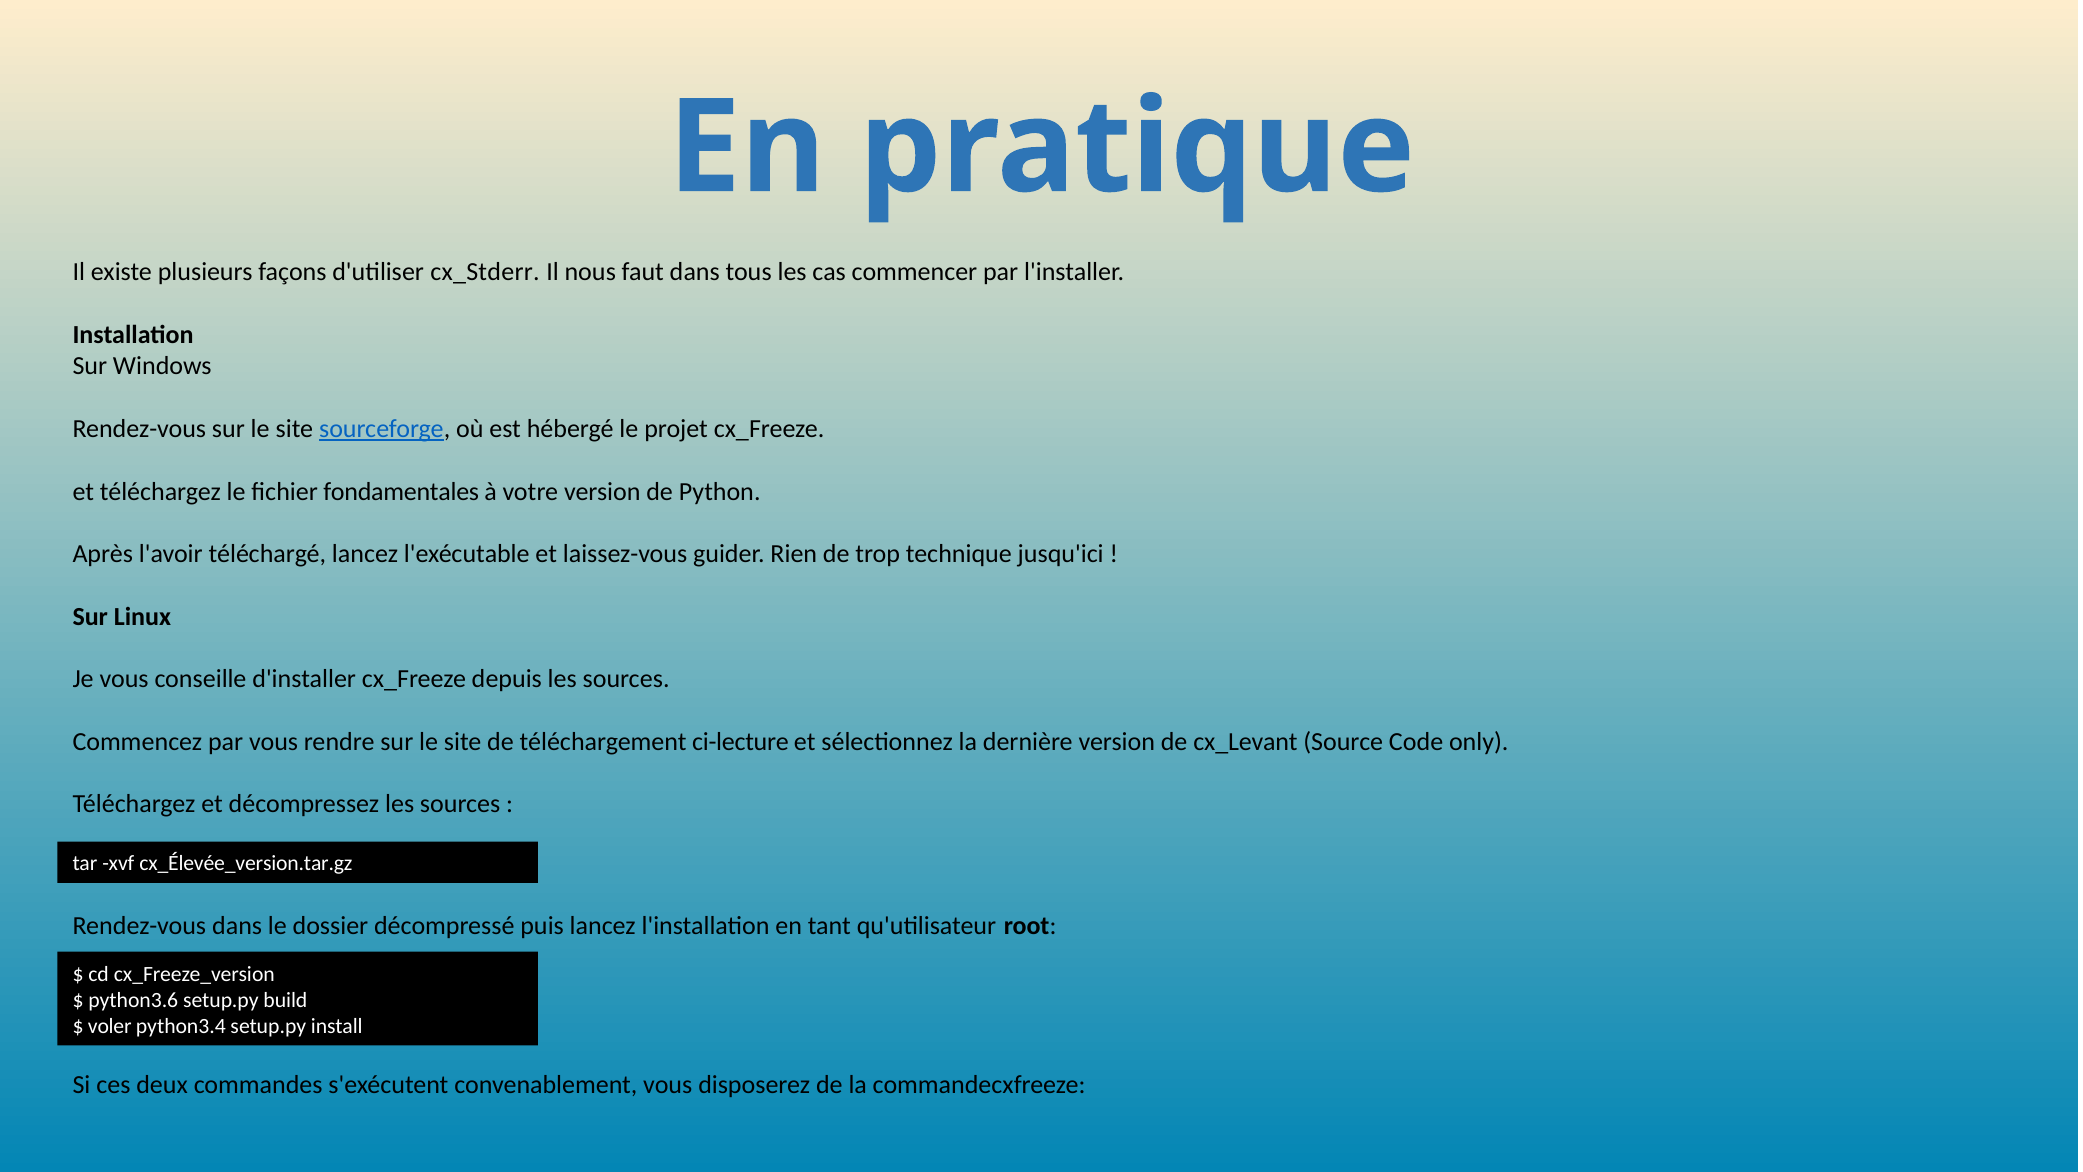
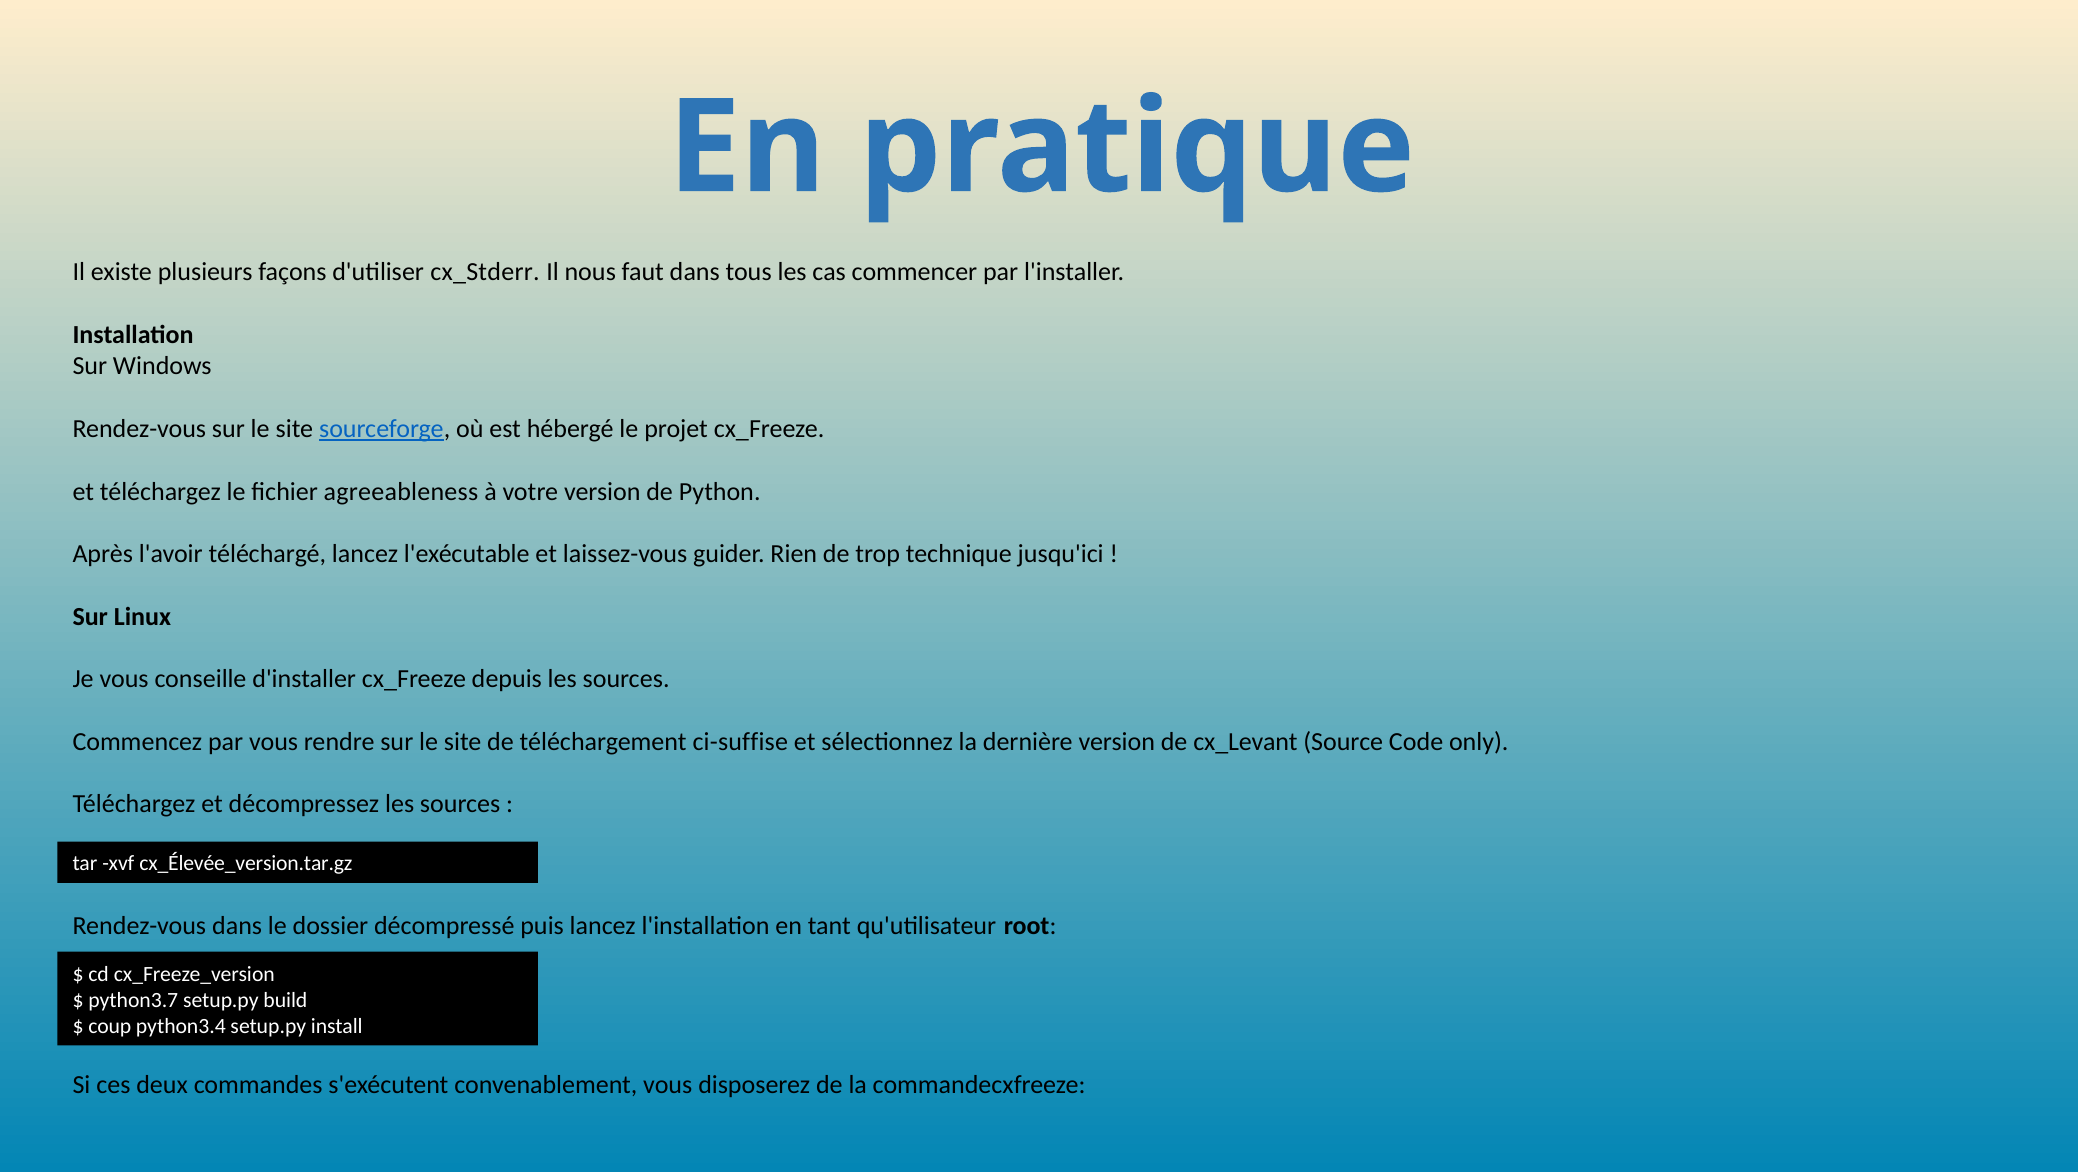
fondamentales: fondamentales -> agreeableness
ci-lecture: ci-lecture -> ci-suffise
python3.6: python3.6 -> python3.7
voler: voler -> coup
